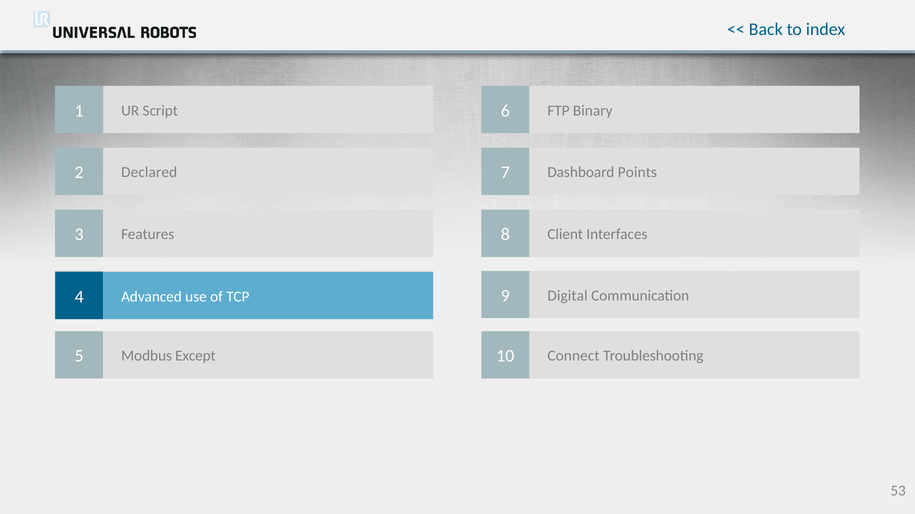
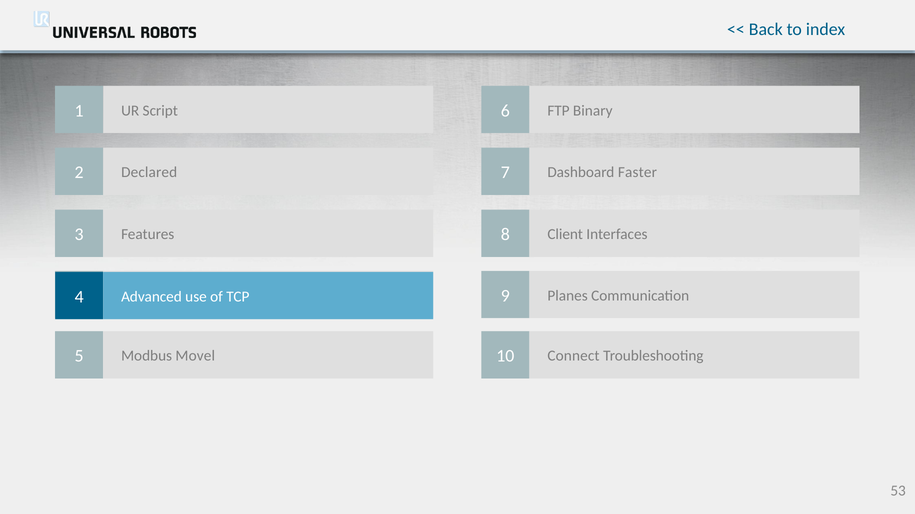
Points: Points -> Faster
Digital: Digital -> Planes
Except: Except -> Movel
